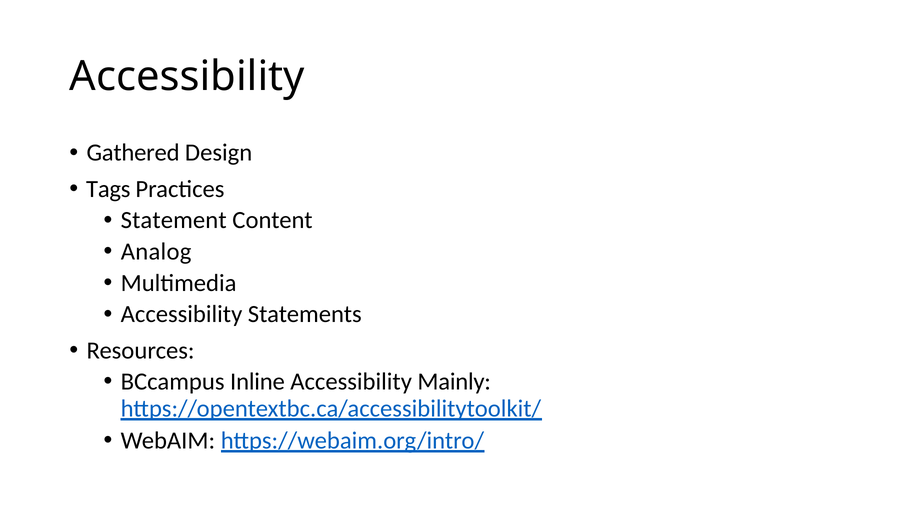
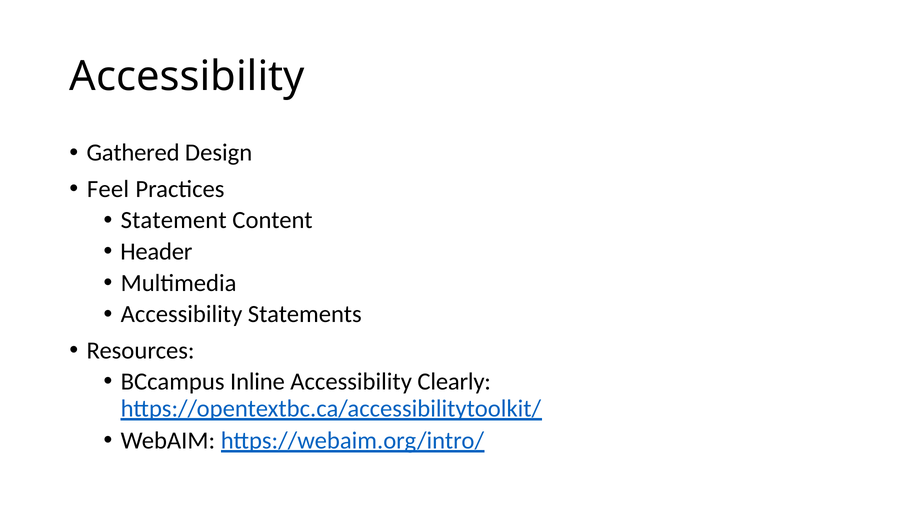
Tags: Tags -> Feel
Analog: Analog -> Header
Mainly: Mainly -> Clearly
